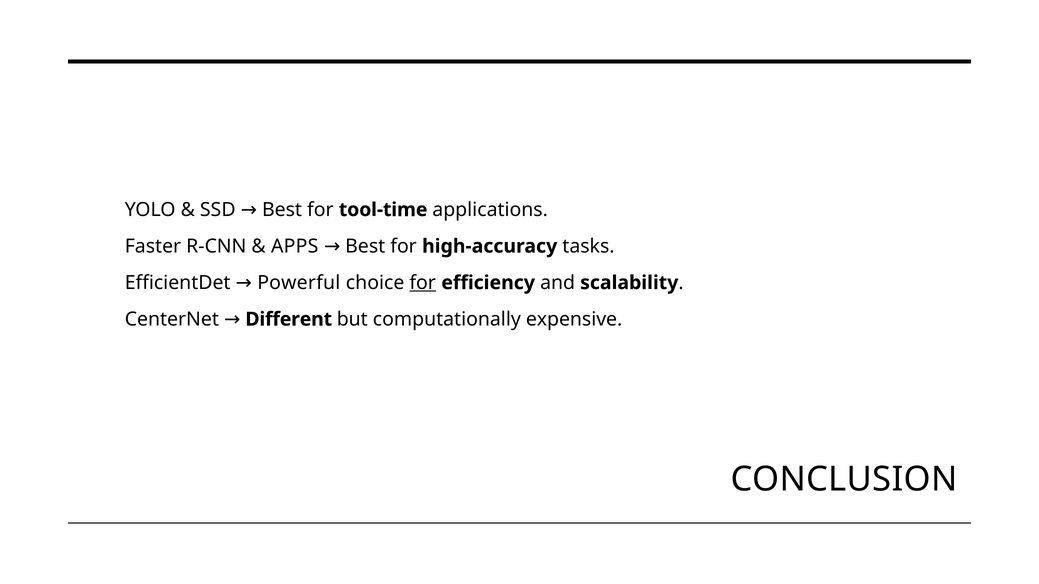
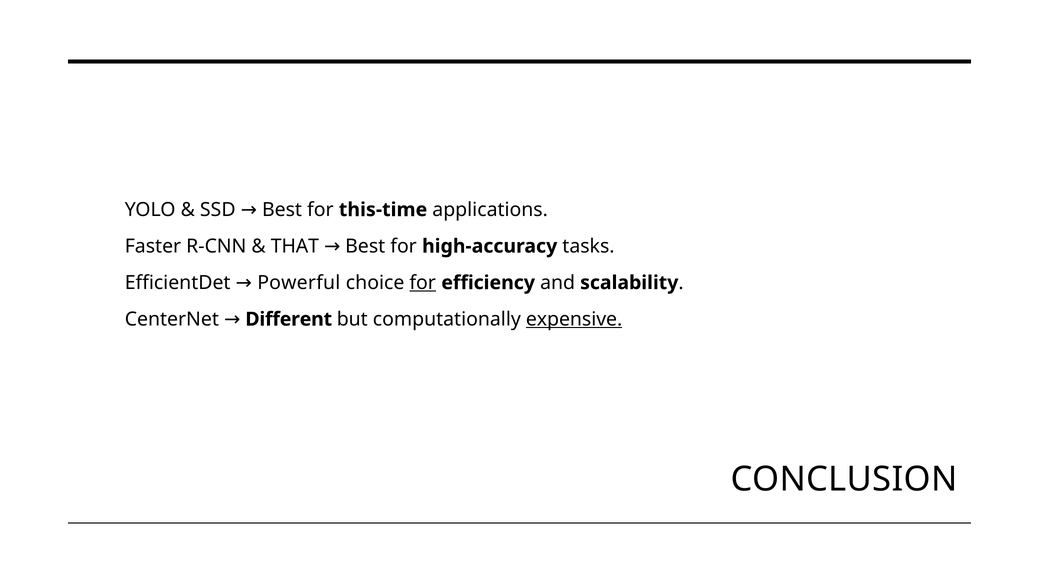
tool-time: tool-time -> this-time
APPS: APPS -> THAT
expensive underline: none -> present
